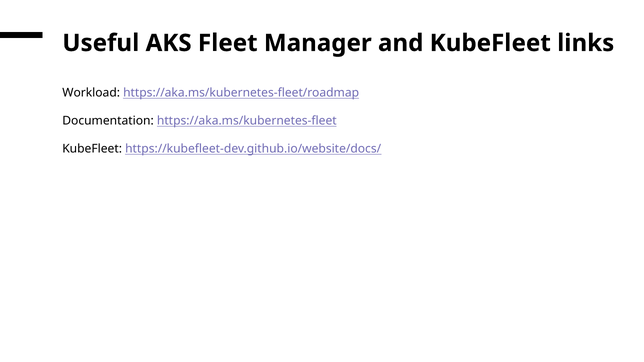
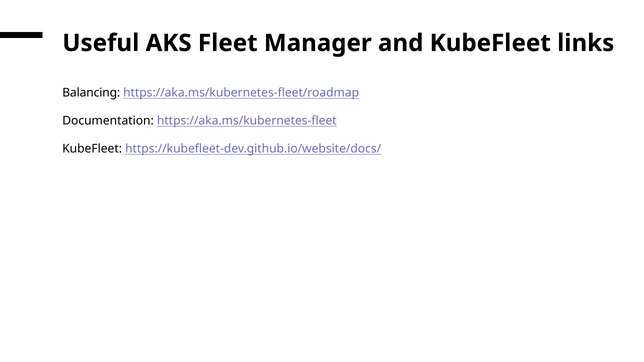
Workload: Workload -> Balancing
